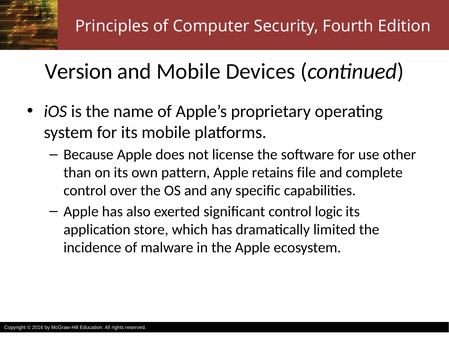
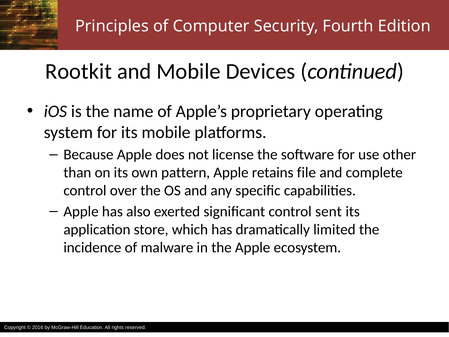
Version: Version -> Rootkit
logic: logic -> sent
